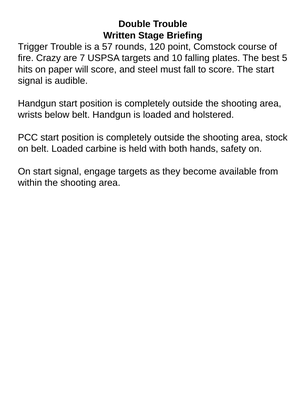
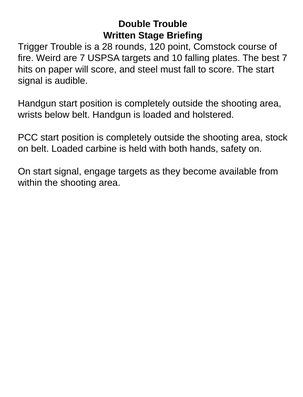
57: 57 -> 28
Crazy: Crazy -> Weird
best 5: 5 -> 7
